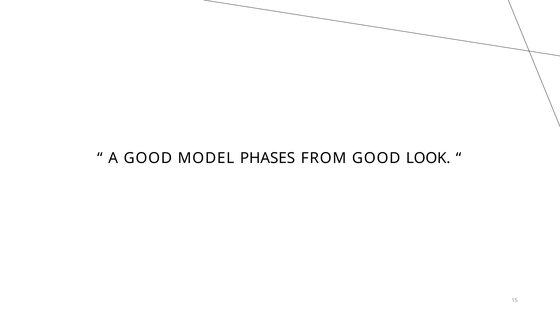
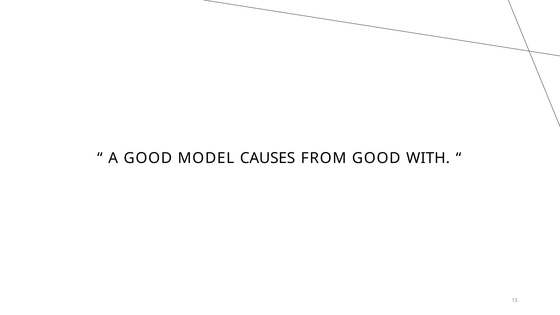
PHASES: PHASES -> CAUSES
LOOK: LOOK -> WITH
